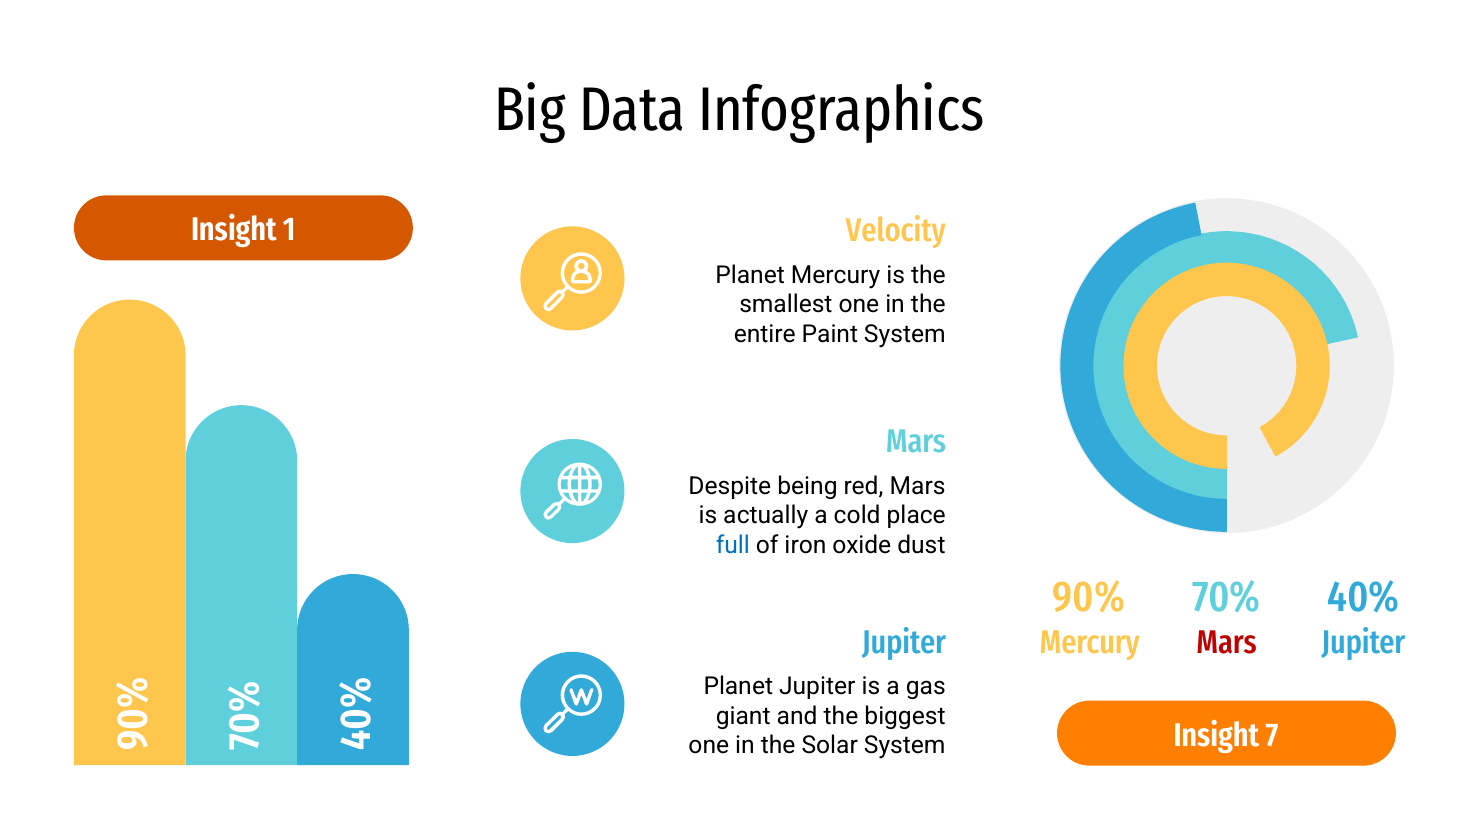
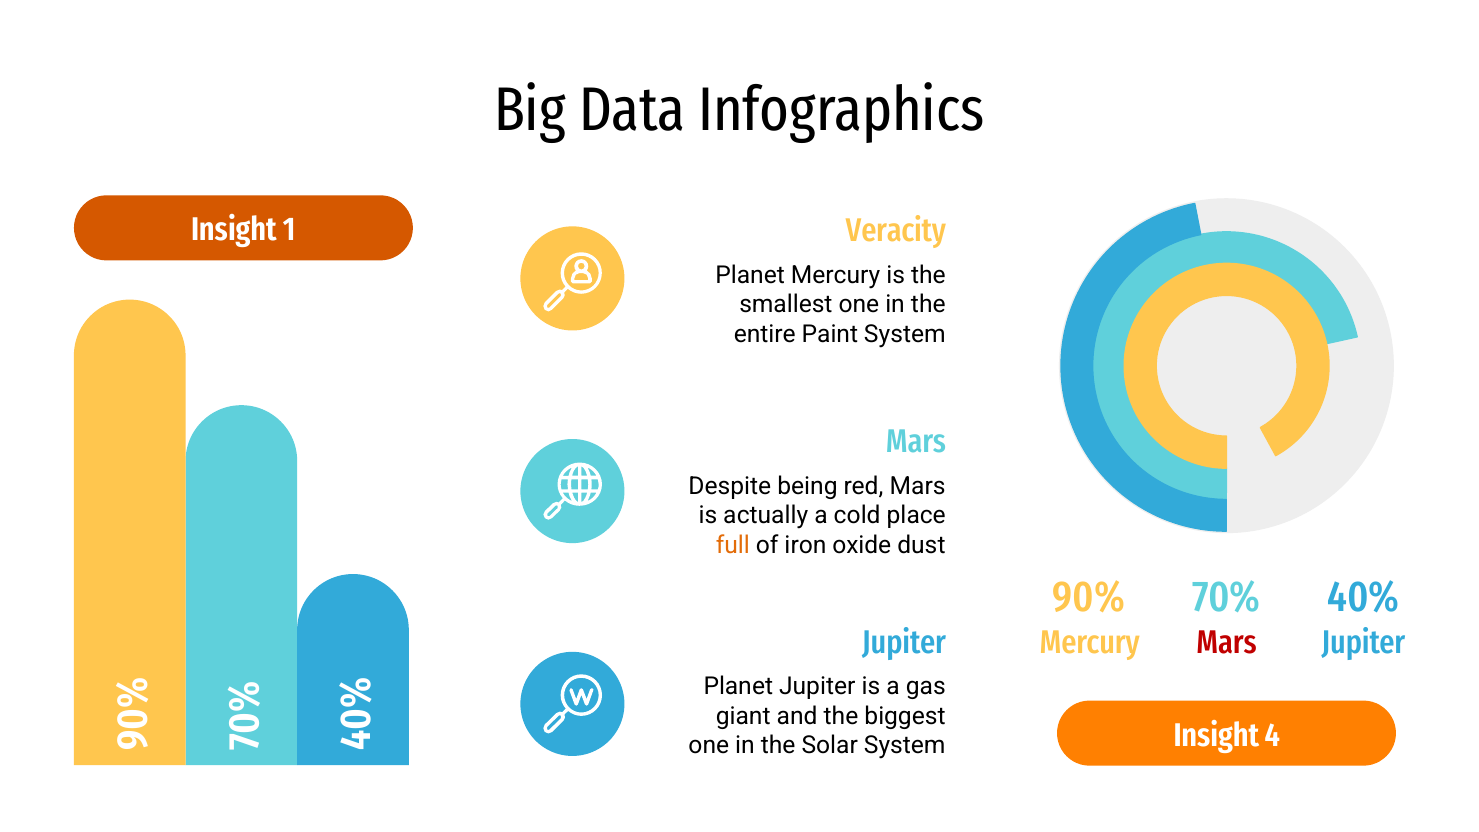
Velocity: Velocity -> Veracity
full colour: blue -> orange
Insight 7: 7 -> 4
